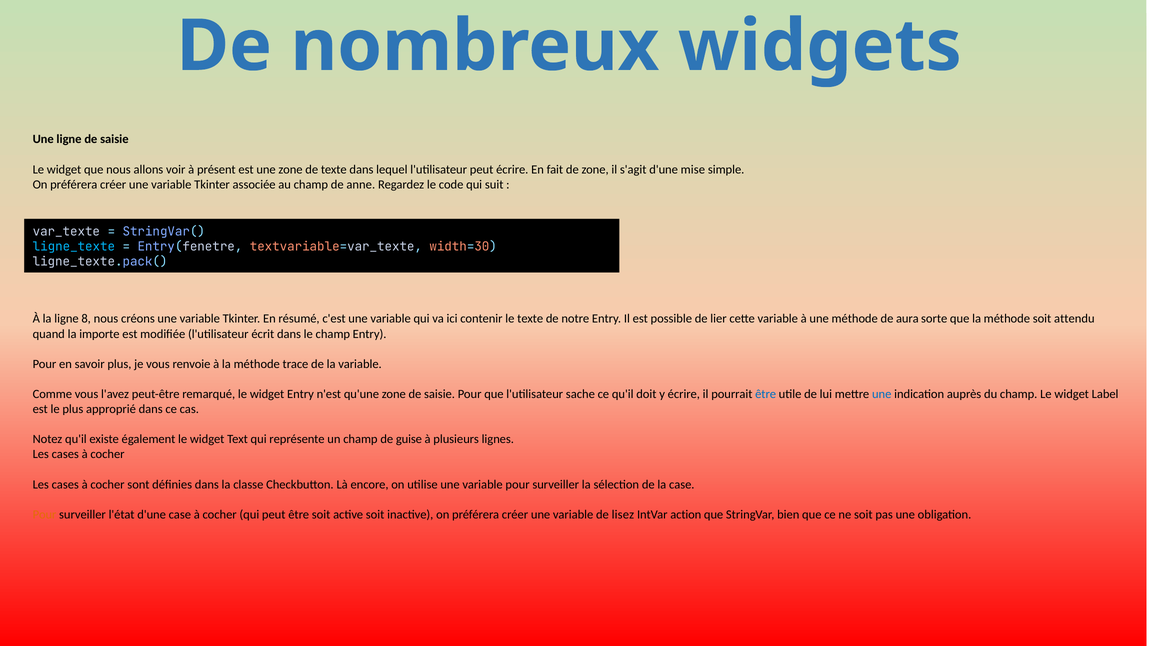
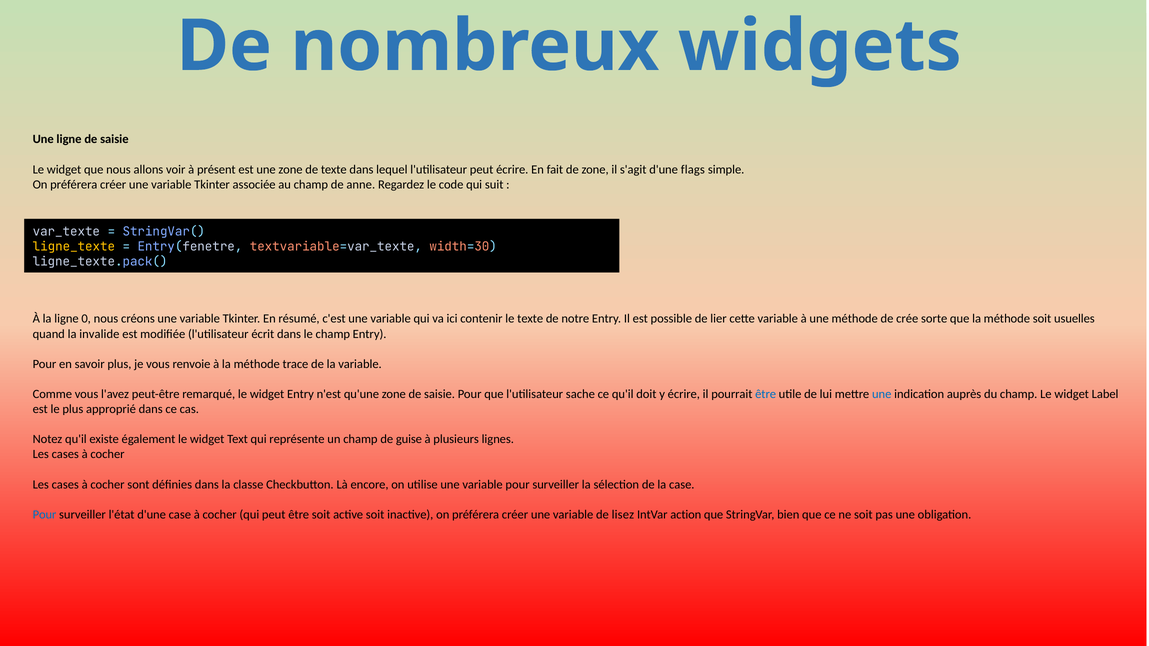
mise: mise -> flags
ligne_texte colour: light blue -> yellow
8: 8 -> 0
aura: aura -> crée
attendu: attendu -> usuelles
importe: importe -> invalide
Pour at (45, 515) colour: orange -> blue
